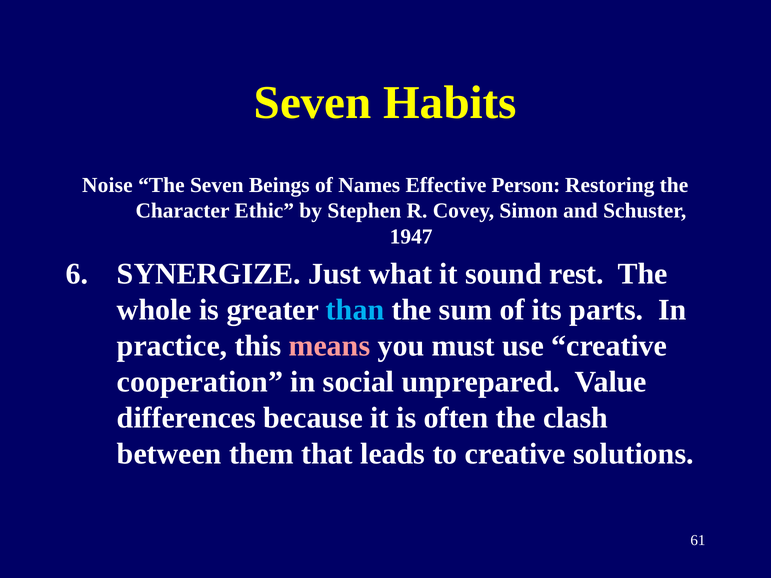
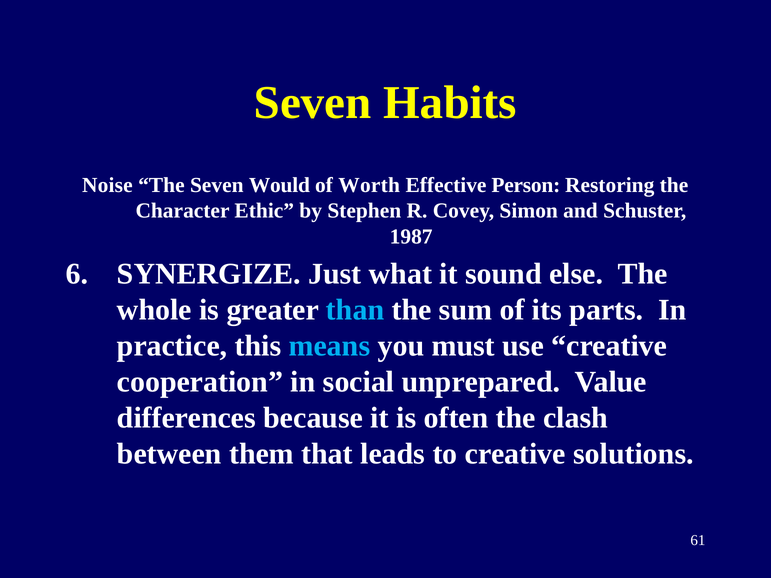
Beings: Beings -> Would
Names: Names -> Worth
1947: 1947 -> 1987
rest: rest -> else
means colour: pink -> light blue
